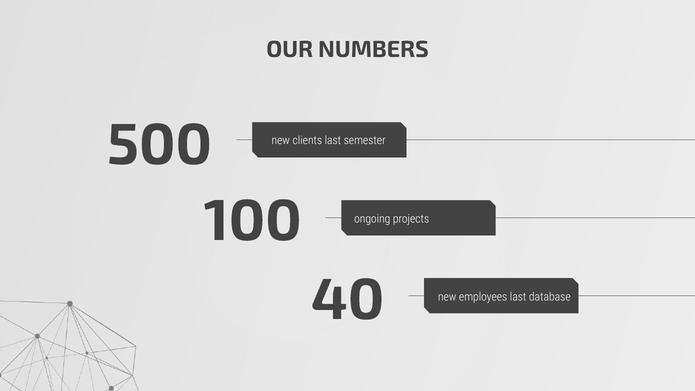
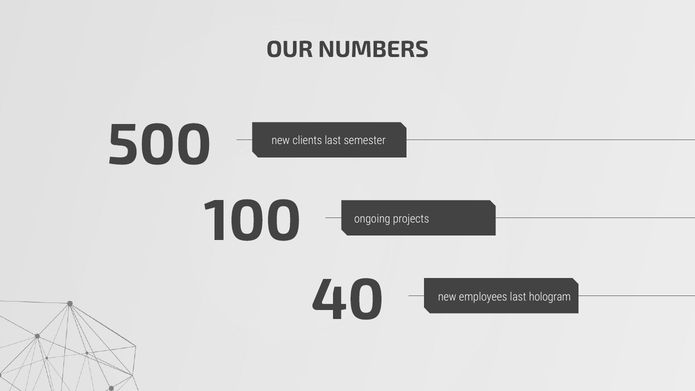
database: database -> hologram
